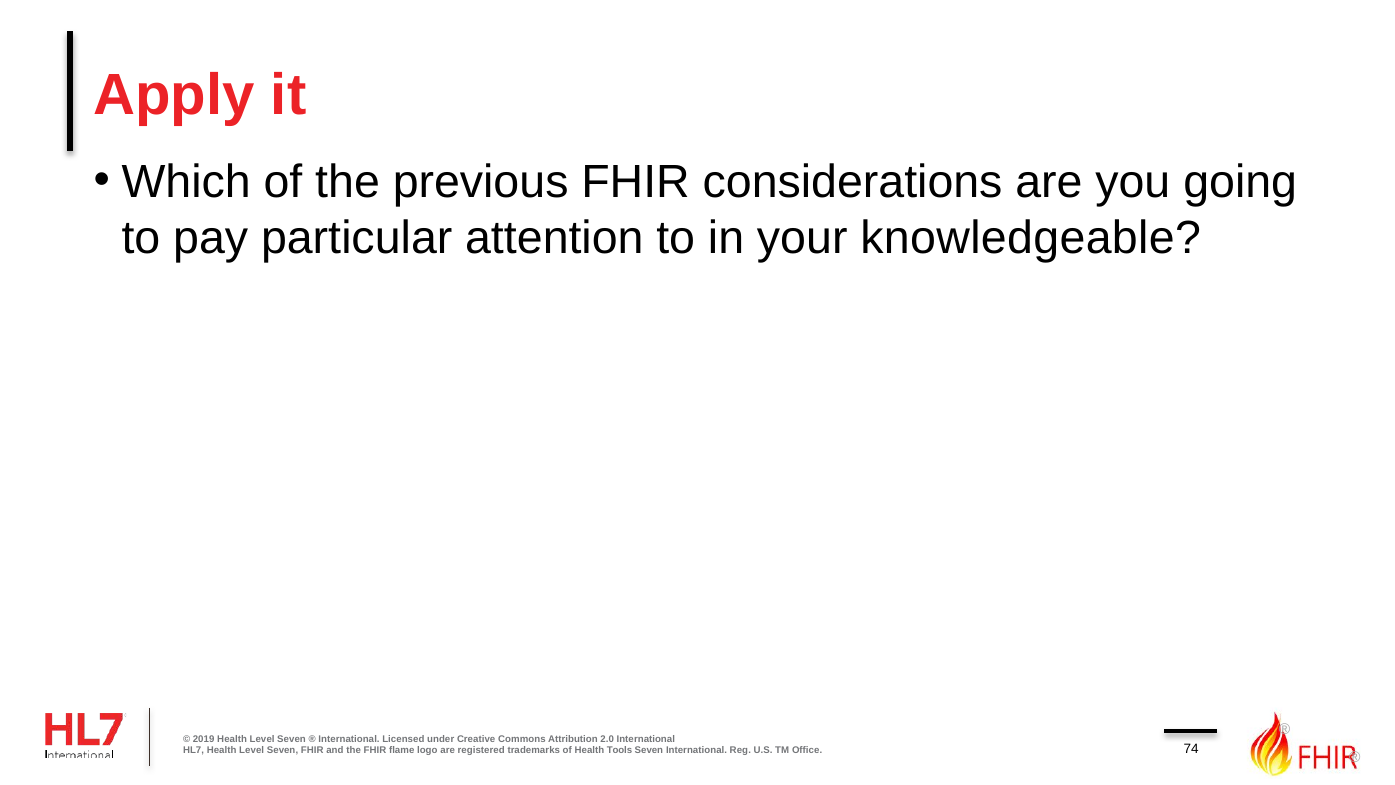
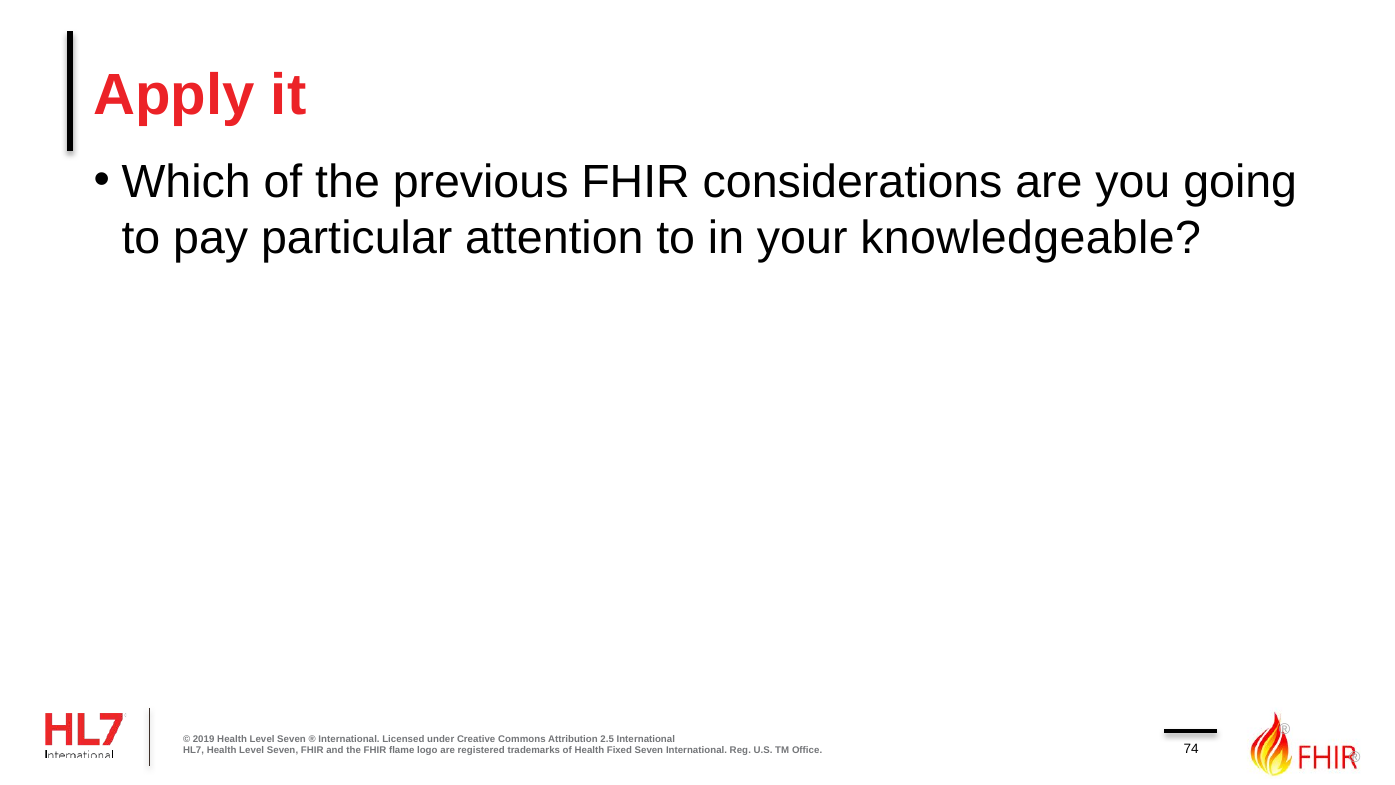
2.0: 2.0 -> 2.5
Tools: Tools -> Fixed
